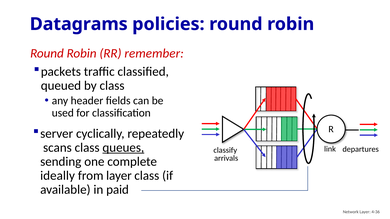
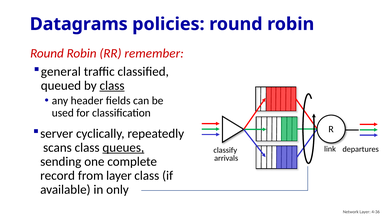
packets: packets -> general
class at (112, 86) underline: none -> present
ideally: ideally -> record
paid: paid -> only
